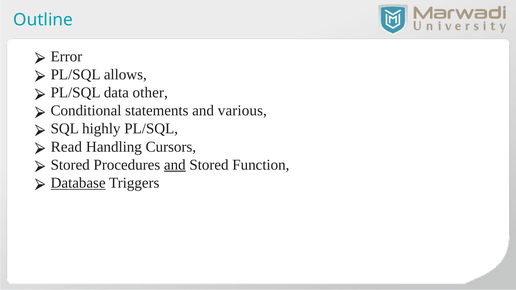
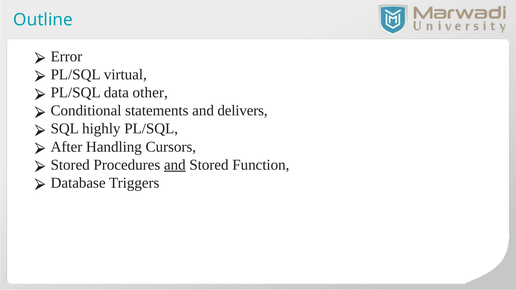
allows: allows -> virtual
various: various -> delivers
Read: Read -> After
Database underline: present -> none
